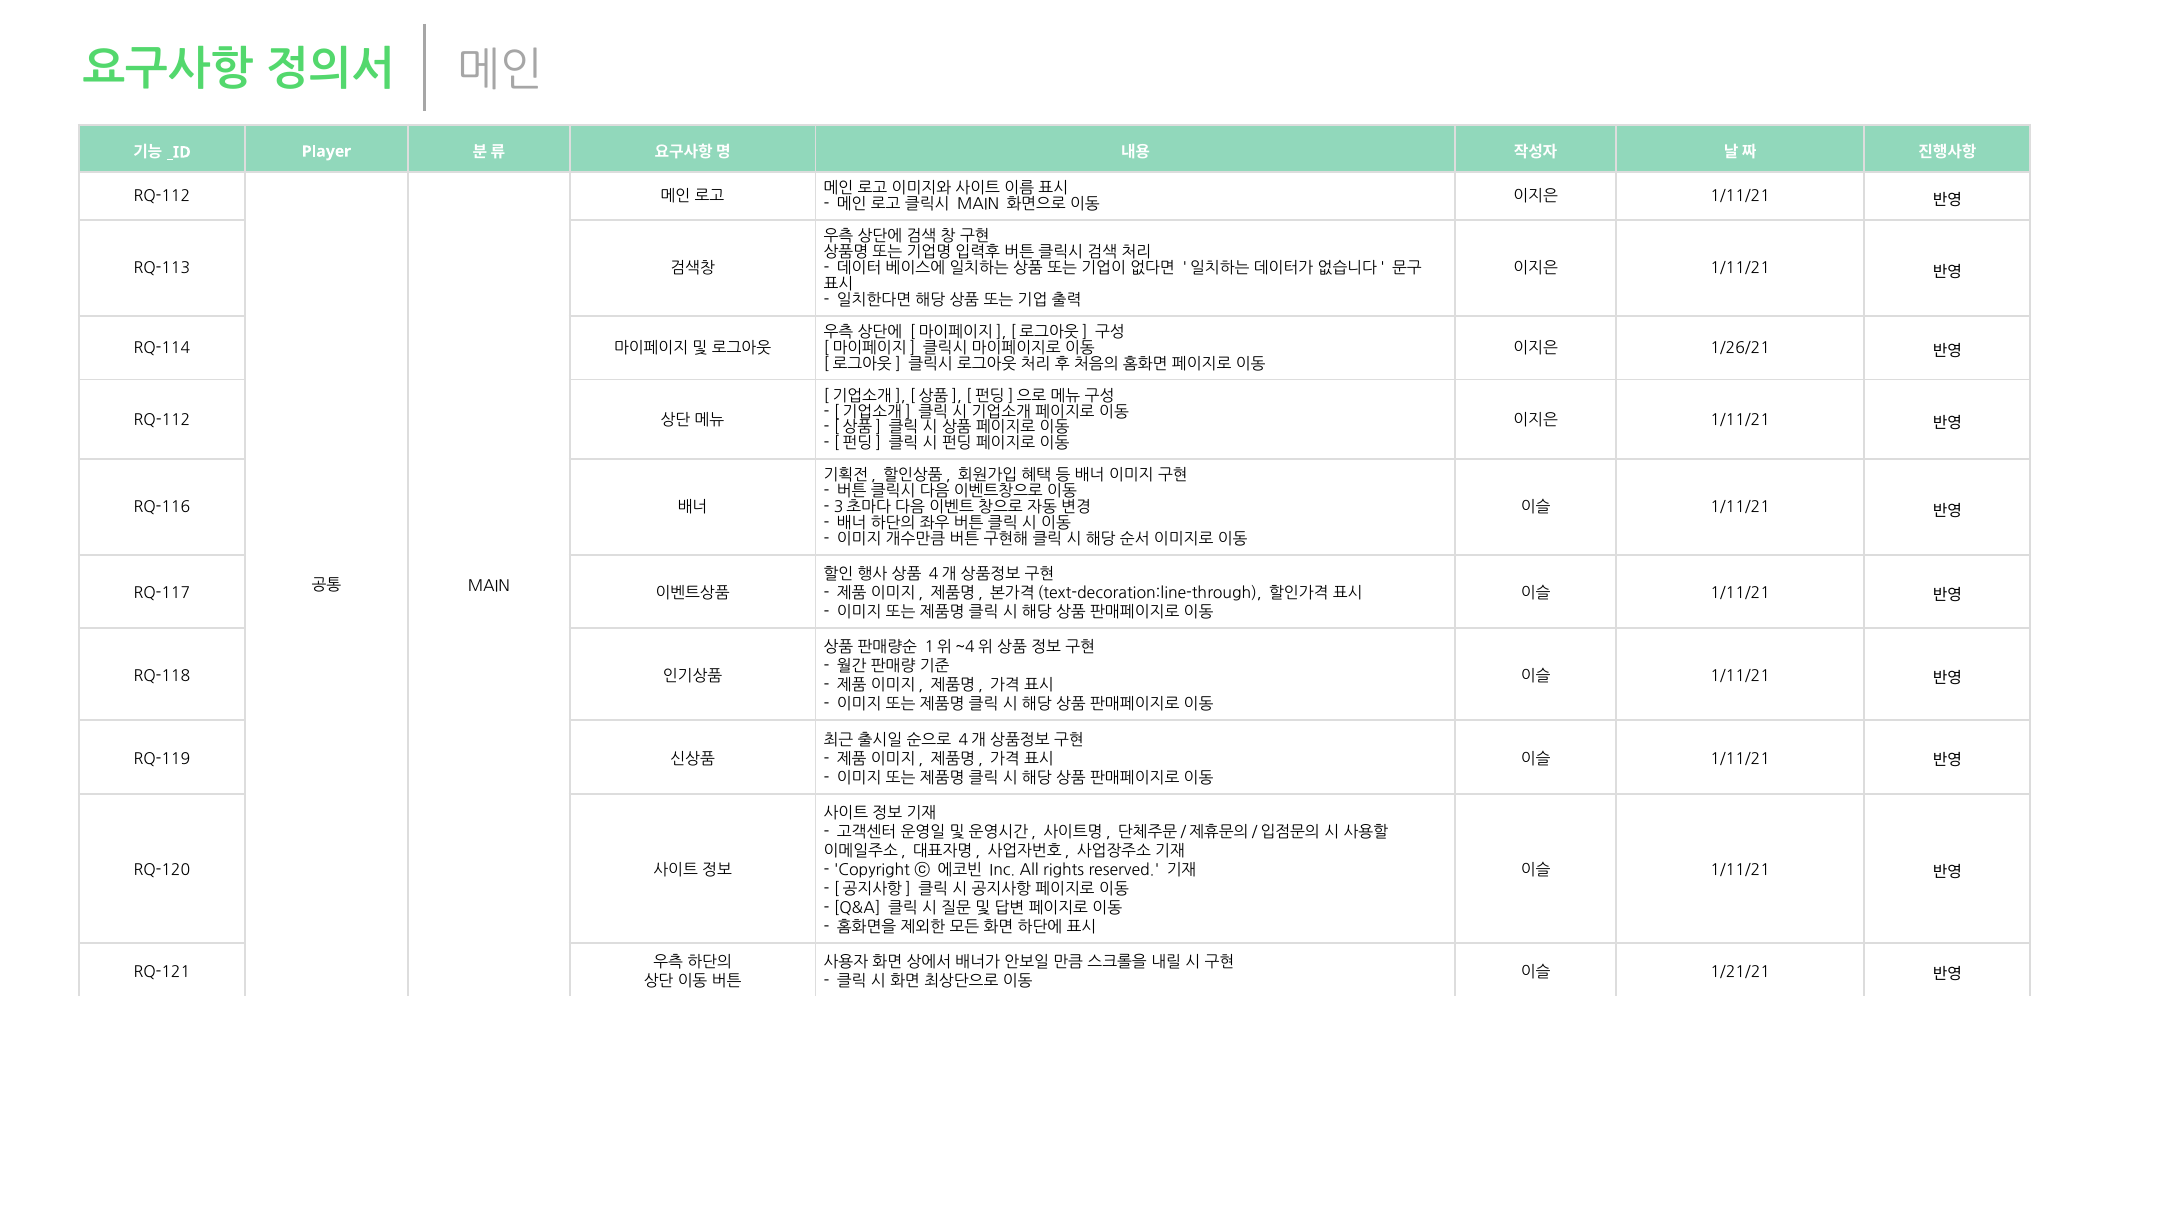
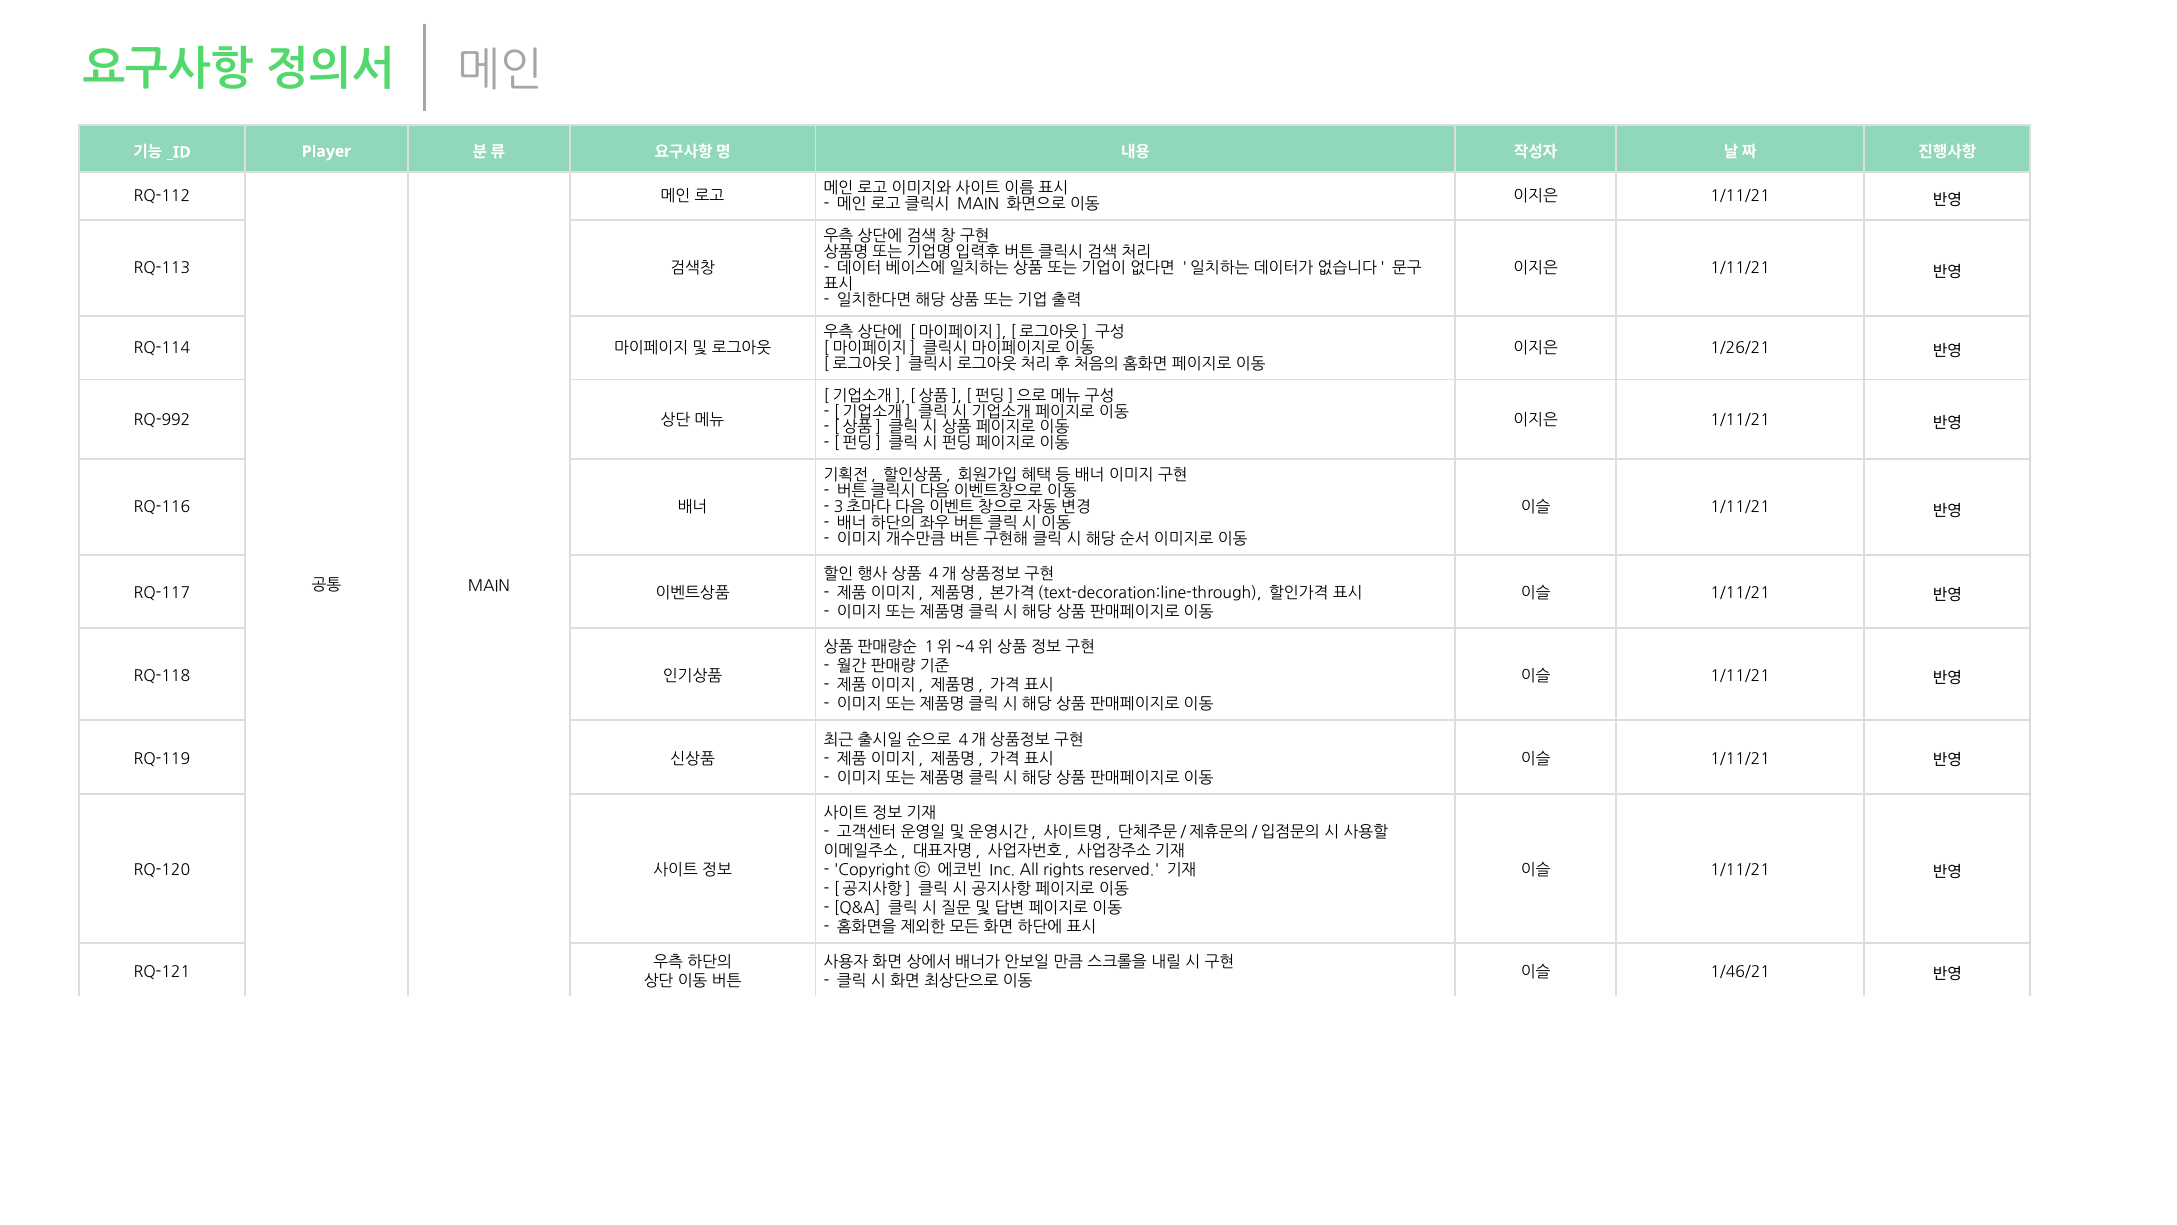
RQ-112 at (162, 420): RQ-112 -> RQ-992
1/21/21: 1/21/21 -> 1/46/21
